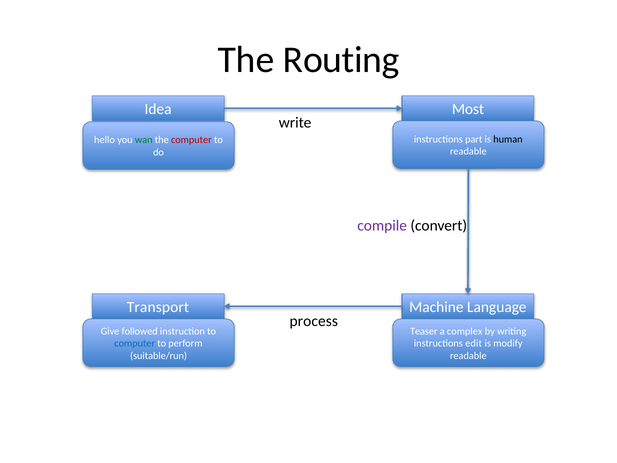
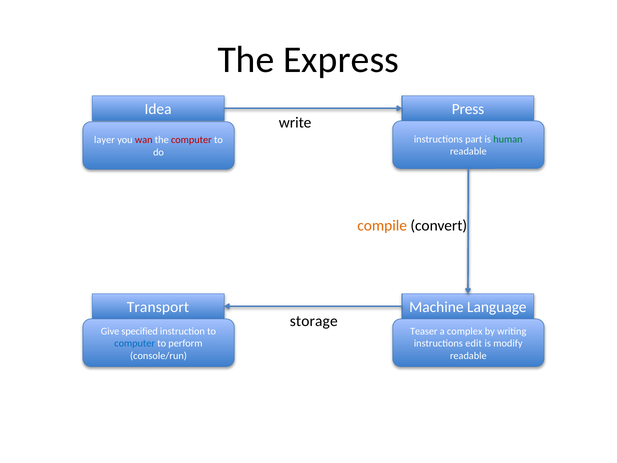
Routing: Routing -> Express
Most: Most -> Press
human colour: black -> green
hello: hello -> layer
wan colour: green -> red
compile colour: purple -> orange
process: process -> storage
followed: followed -> specified
suitable/run: suitable/run -> console/run
